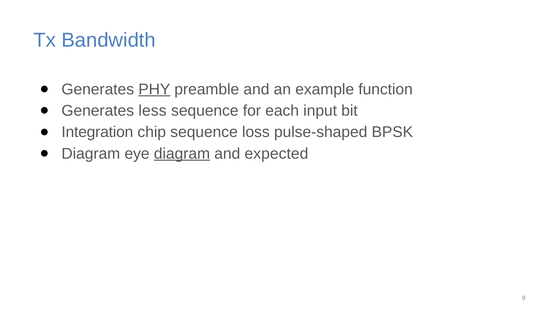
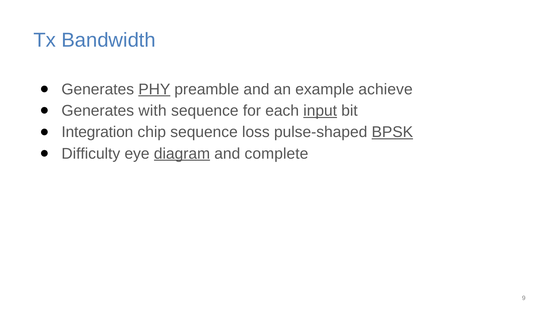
function: function -> achieve
less: less -> with
input underline: none -> present
BPSK underline: none -> present
Diagram at (91, 154): Diagram -> Difficulty
expected: expected -> complete
